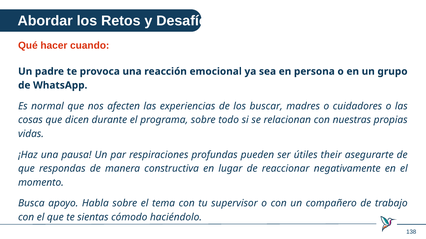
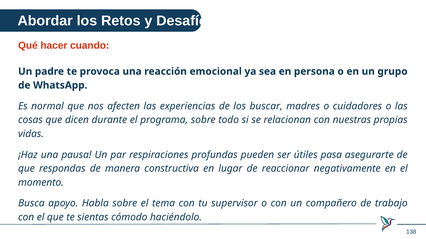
their: their -> pasa
